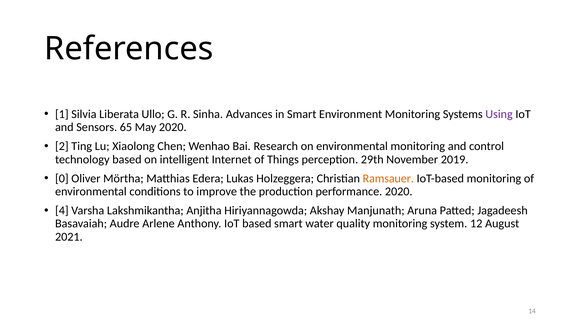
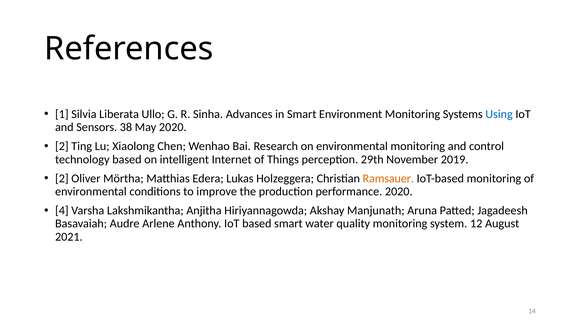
Using colour: purple -> blue
65: 65 -> 38
0 at (62, 179): 0 -> 2
